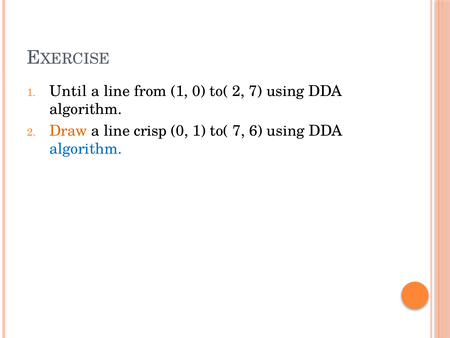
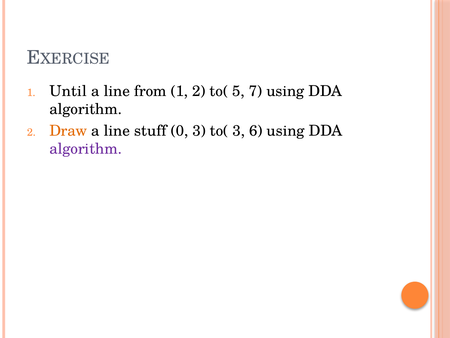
1 0: 0 -> 2
to( 2: 2 -> 5
crisp: crisp -> stuff
0 1: 1 -> 3
to( 7: 7 -> 3
algorithm at (86, 149) colour: blue -> purple
